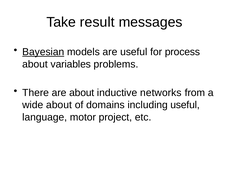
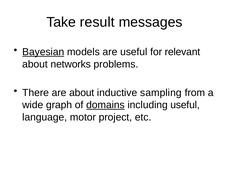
process: process -> relevant
variables: variables -> networks
networks: networks -> sampling
wide about: about -> graph
domains underline: none -> present
